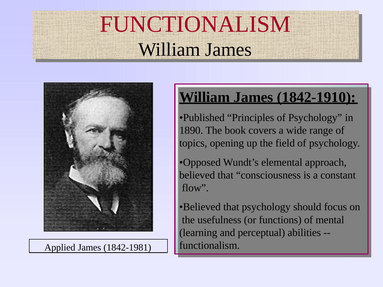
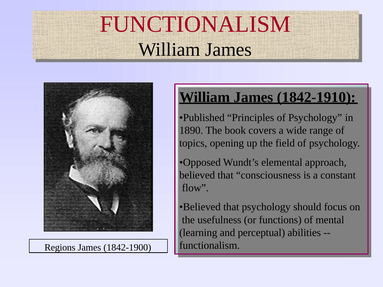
Applied: Applied -> Regions
1842-1981: 1842-1981 -> 1842-1900
